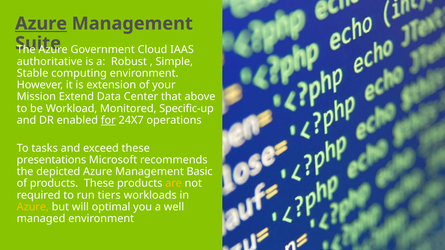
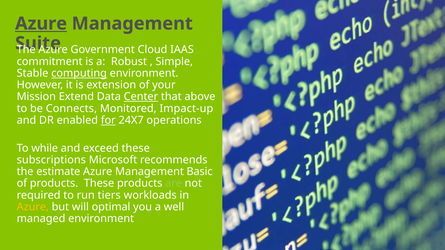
authoritative: authoritative -> commitment
computing underline: none -> present
Center underline: none -> present
Workload: Workload -> Connects
Specific-up: Specific-up -> Impact-up
tasks: tasks -> while
presentations: presentations -> subscriptions
depicted: depicted -> estimate
are colour: yellow -> light green
